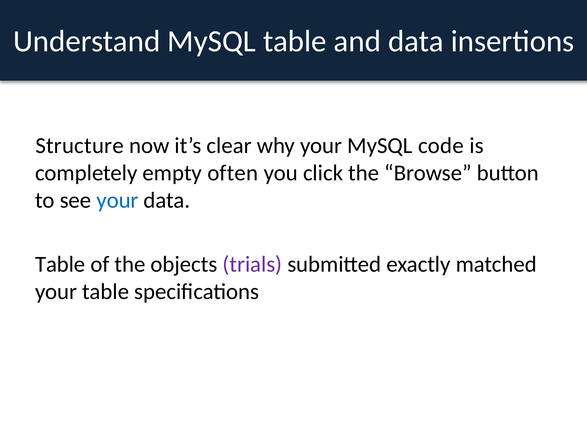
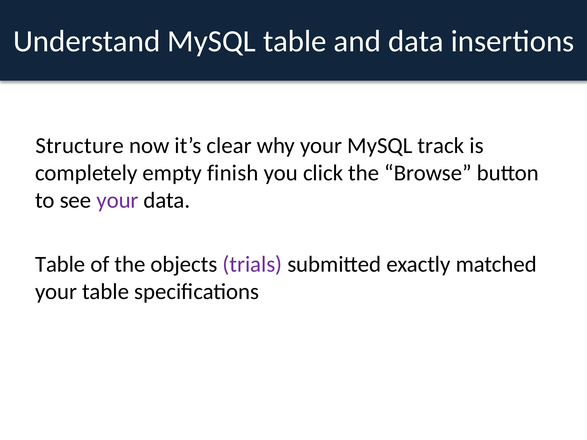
code: code -> track
often: often -> finish
your at (117, 201) colour: blue -> purple
